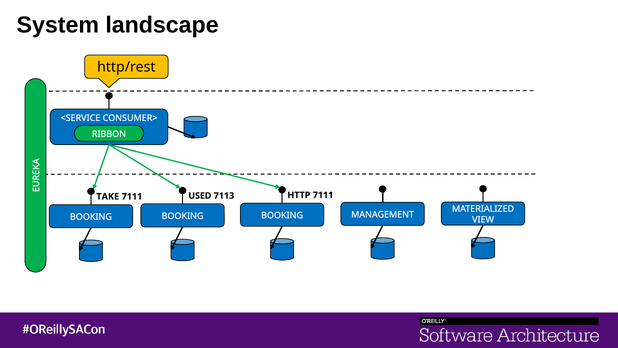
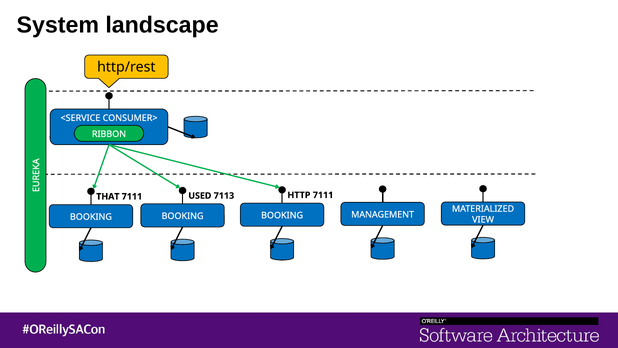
TAKE: TAKE -> THAT
